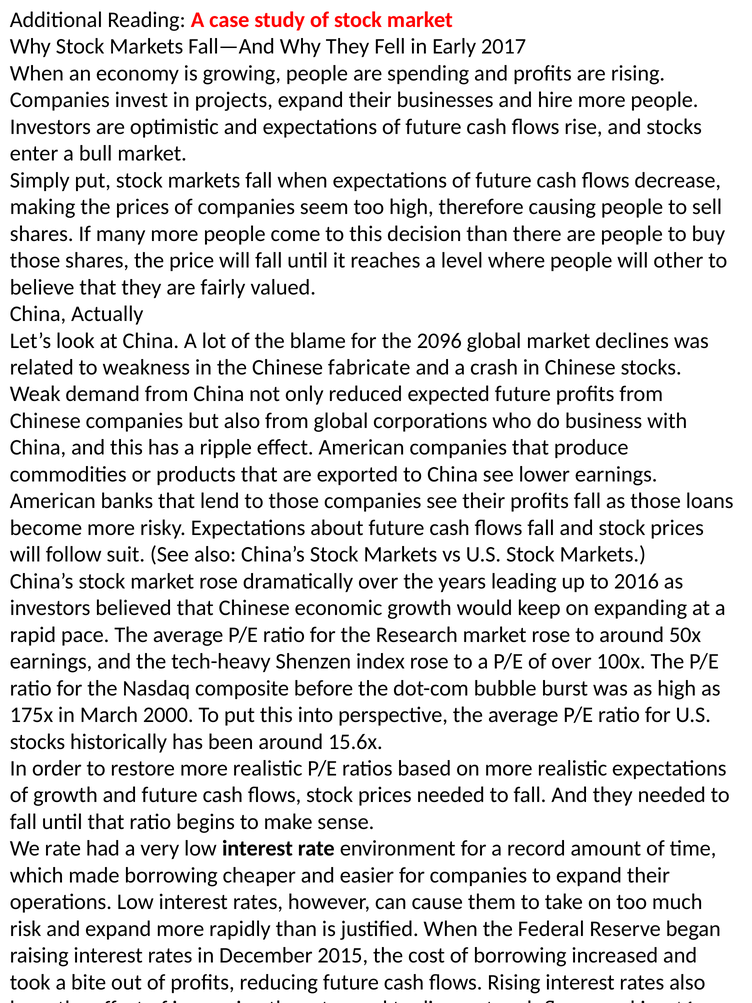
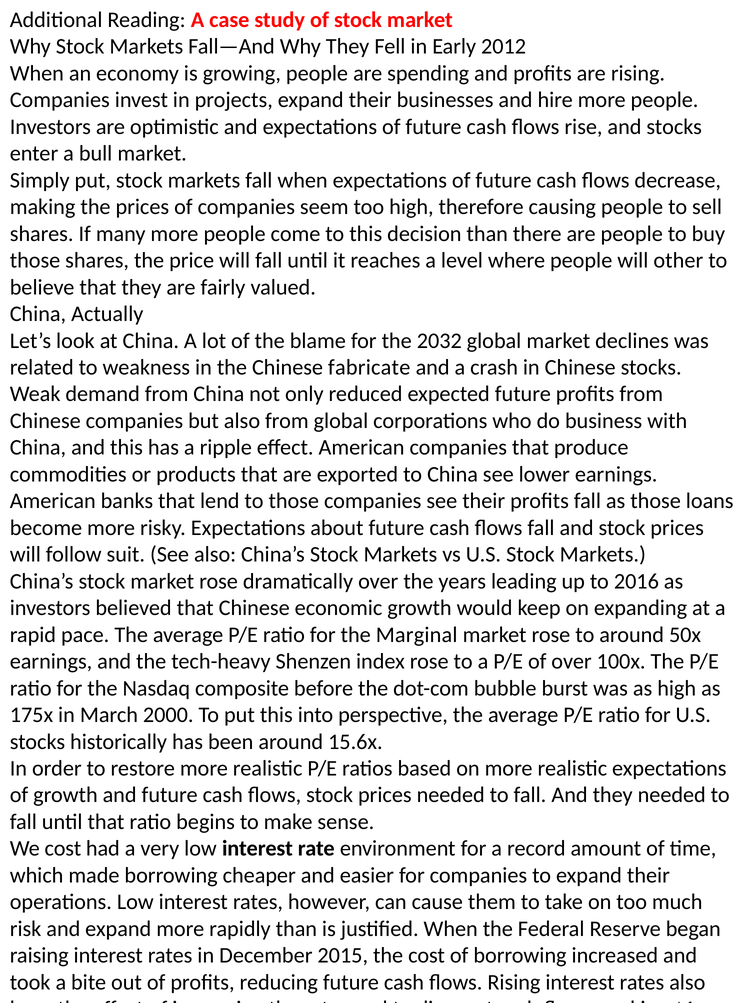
2017: 2017 -> 2012
2096: 2096 -> 2032
Research: Research -> Marginal
We rate: rate -> cost
